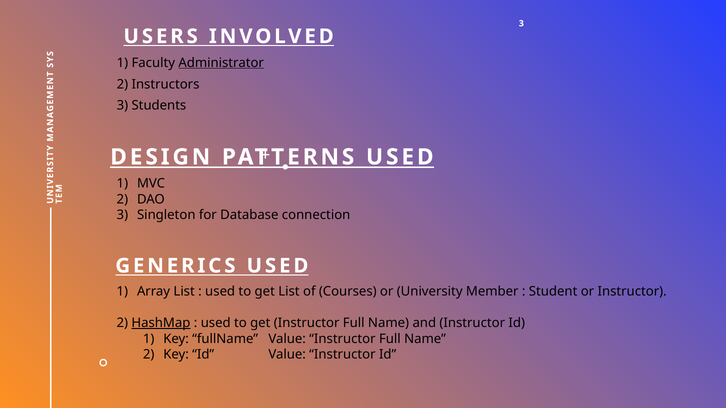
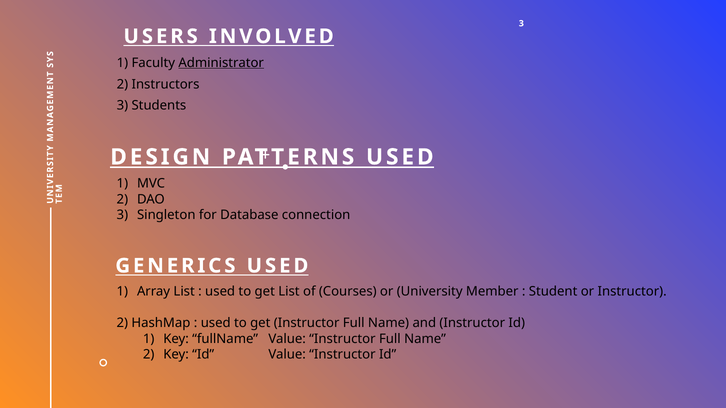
HashMap underline: present -> none
